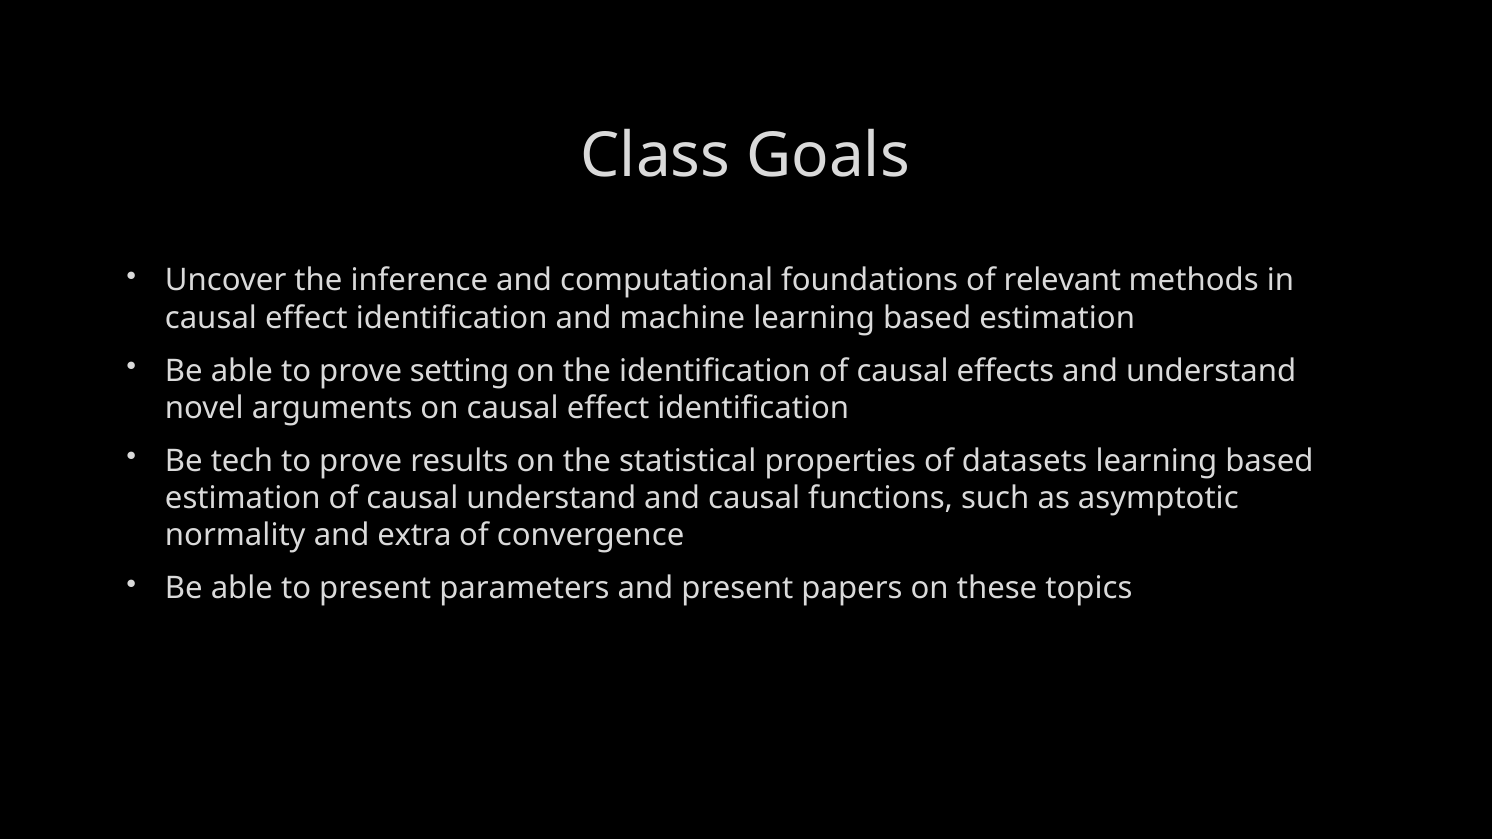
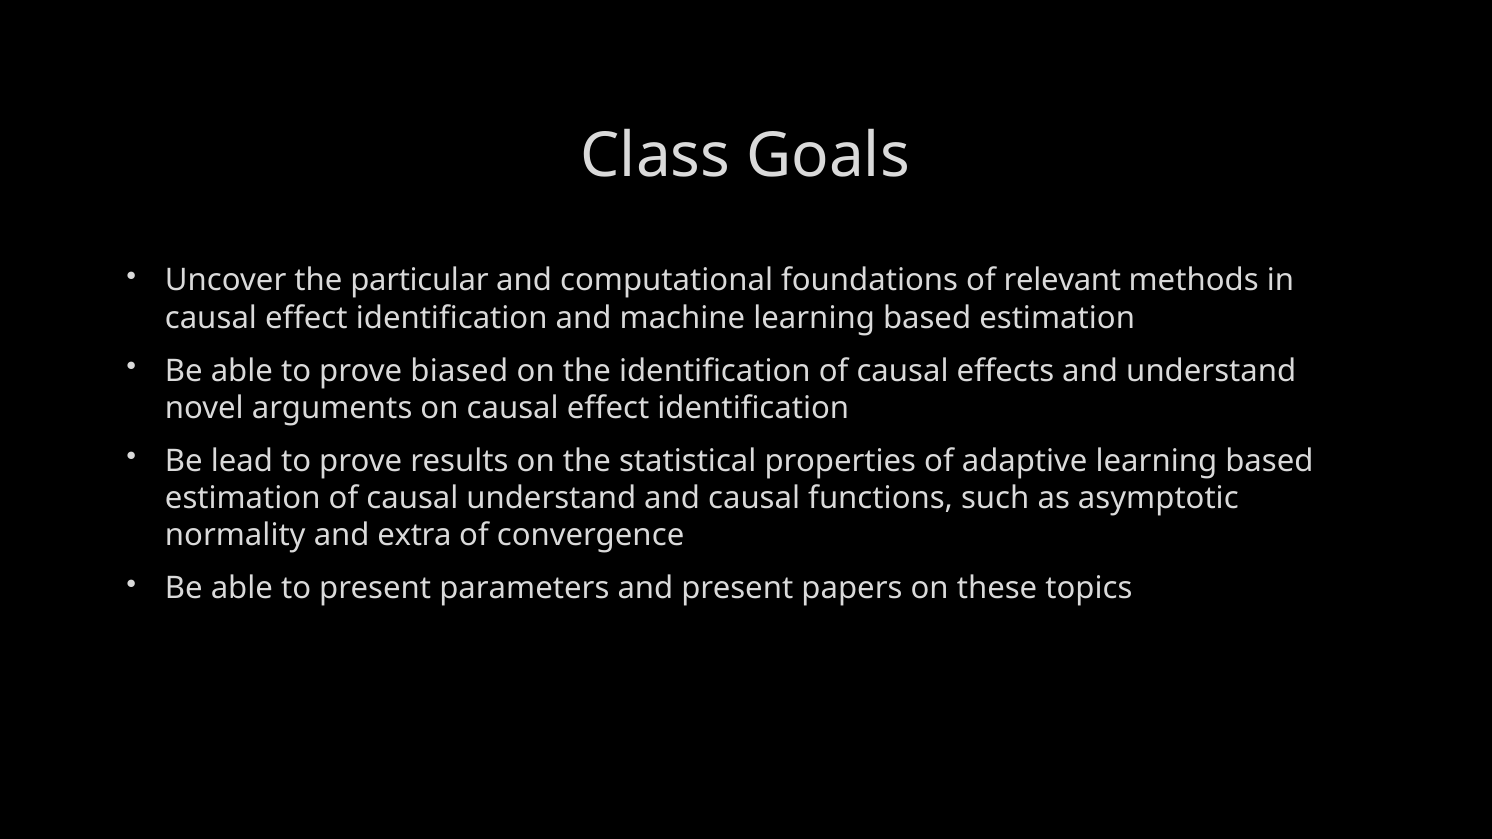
inference: inference -> particular
setting: setting -> biased
tech: tech -> lead
datasets: datasets -> adaptive
